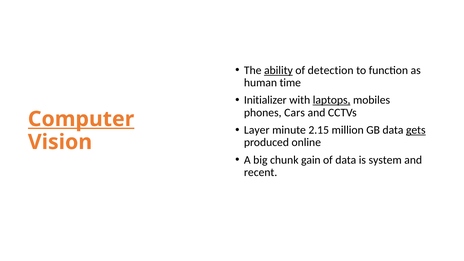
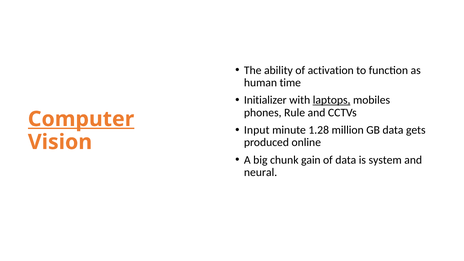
ability underline: present -> none
detection: detection -> activation
Cars: Cars -> Rule
Layer: Layer -> Input
2.15: 2.15 -> 1.28
gets underline: present -> none
recent: recent -> neural
